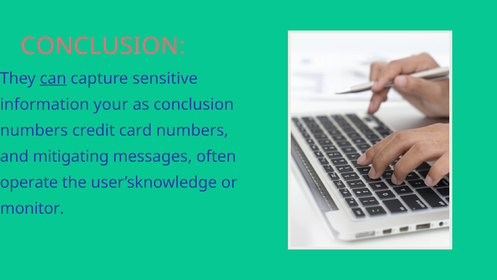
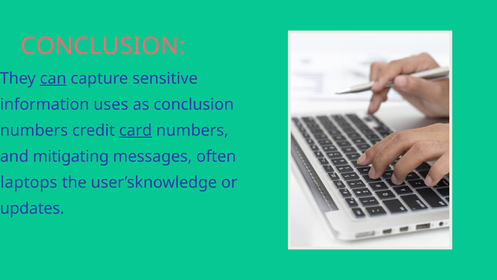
your: your -> uses
card underline: none -> present
operate: operate -> laptops
monitor: monitor -> updates
